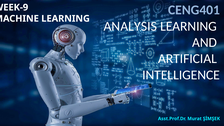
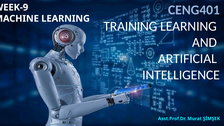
ANALYSIS: ANALYSIS -> TRAINING
